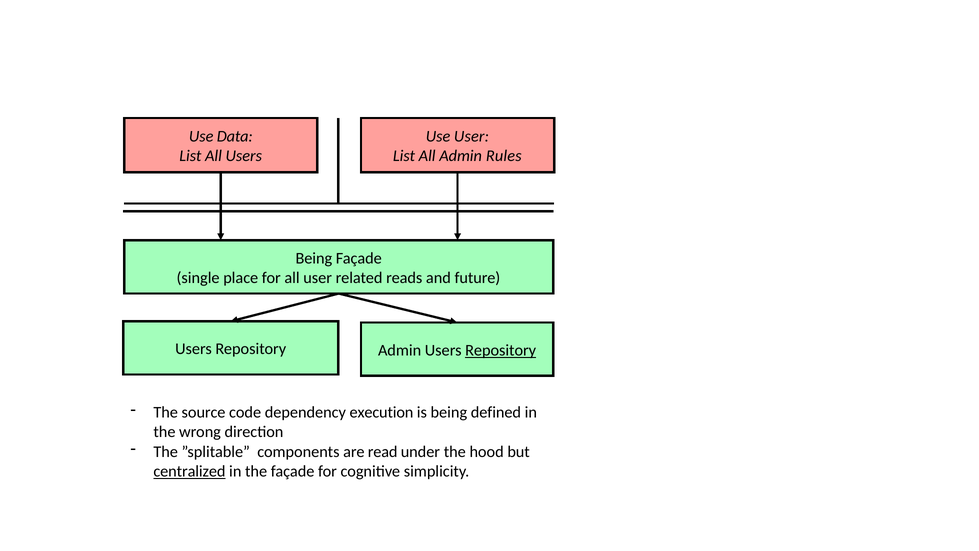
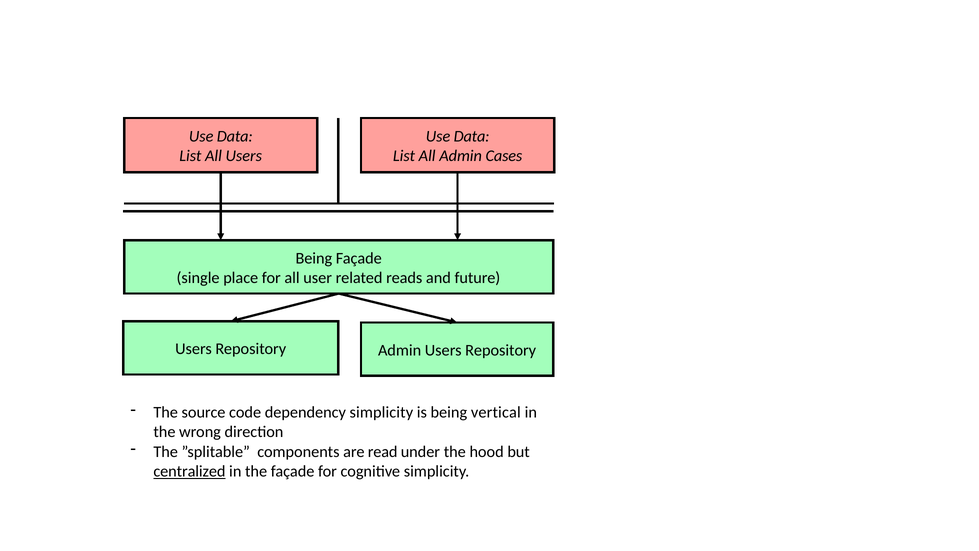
User at (471, 136): User -> Data
Rules: Rules -> Cases
Repository at (501, 350) underline: present -> none
dependency execution: execution -> simplicity
defined: defined -> vertical
